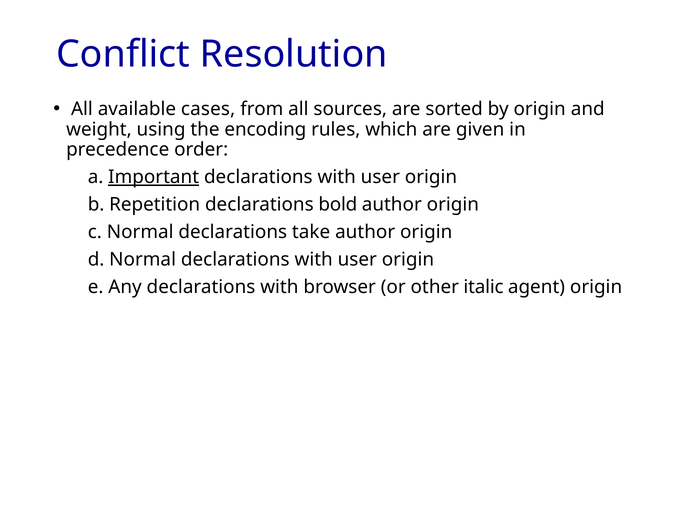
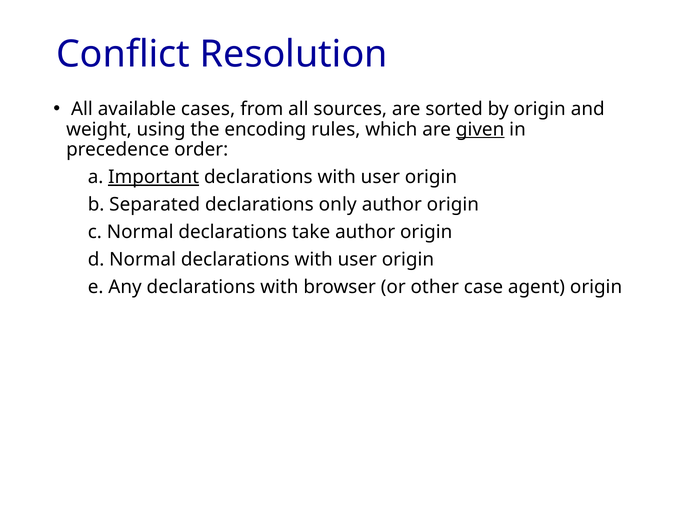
given underline: none -> present
Repetition: Repetition -> Separated
bold: bold -> only
italic: italic -> case
